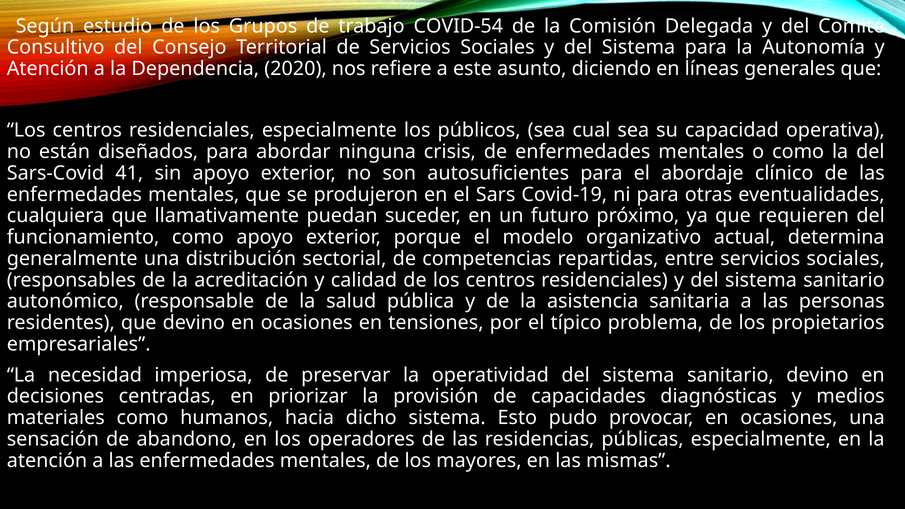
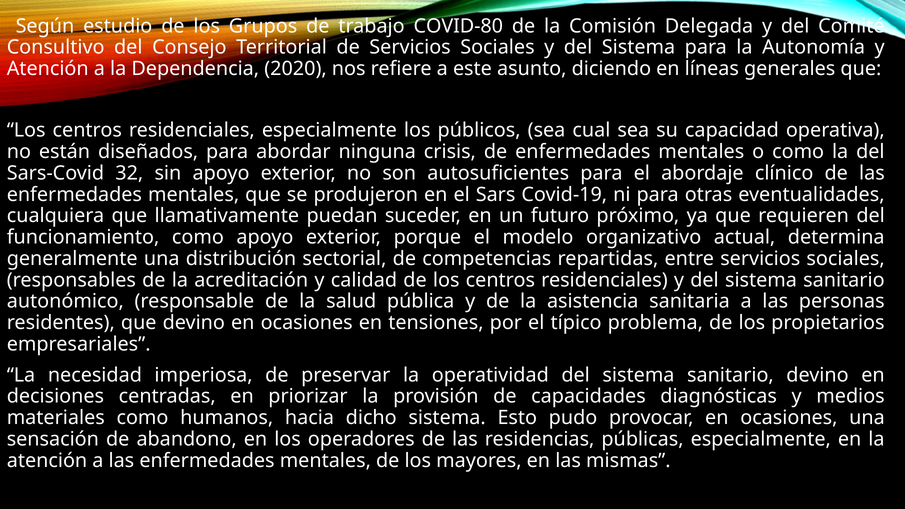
COVID-54: COVID-54 -> COVID-80
41: 41 -> 32
